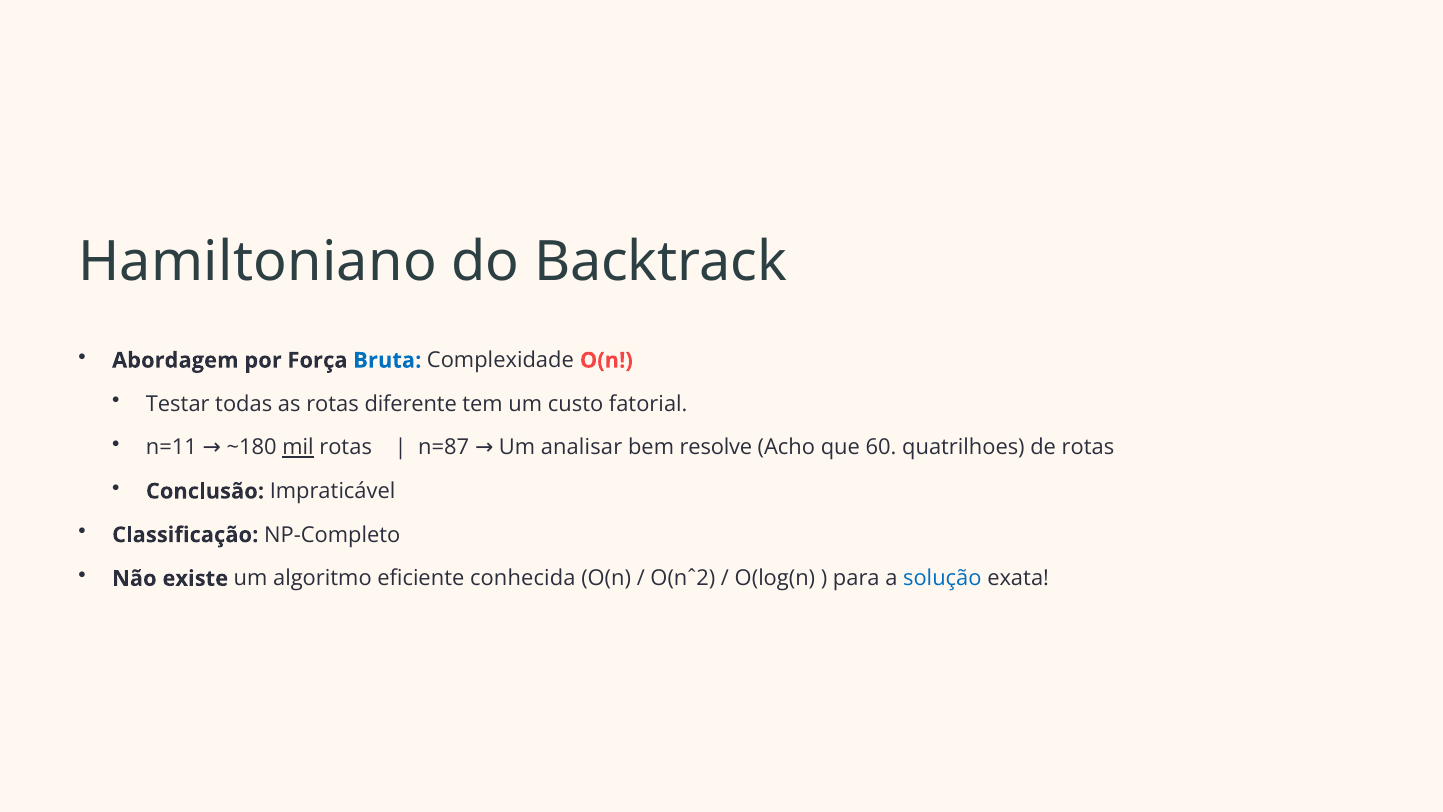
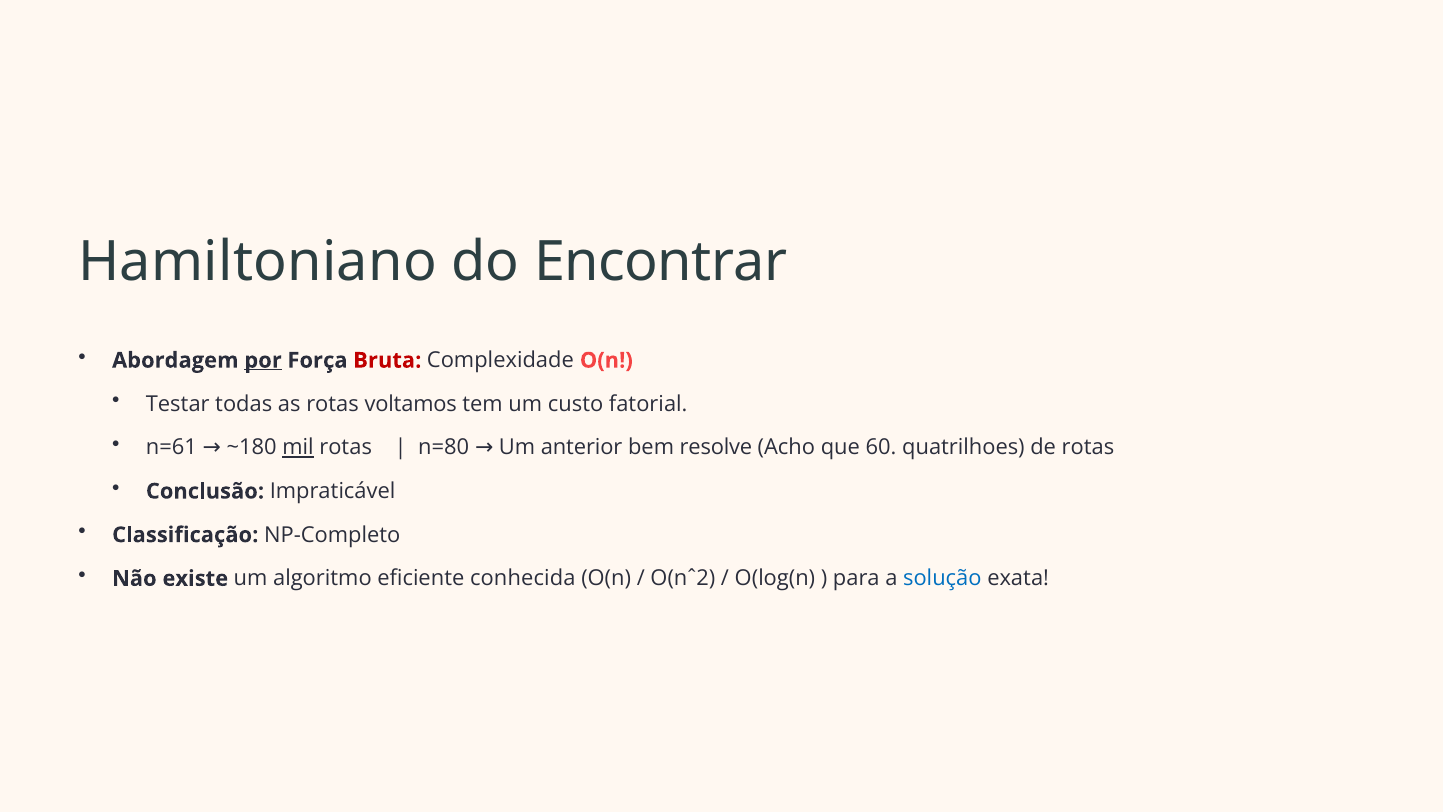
Backtrack: Backtrack -> Encontrar
por underline: none -> present
Bruta colour: blue -> red
diferente: diferente -> voltamos
n=11: n=11 -> n=61
n=87: n=87 -> n=80
analisar: analisar -> anterior
